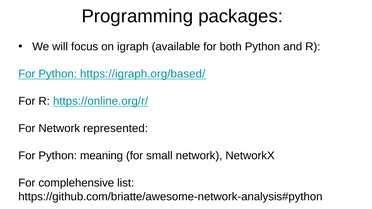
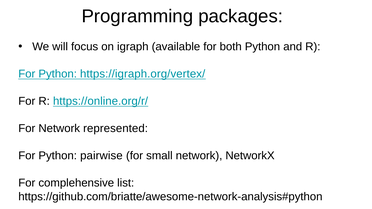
https://igraph.org/based/: https://igraph.org/based/ -> https://igraph.org/vertex/
meaning: meaning -> pairwise
